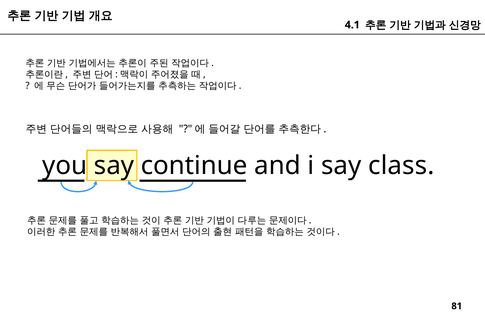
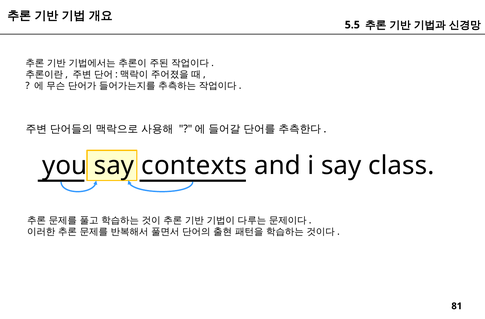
4.1: 4.1 -> 5.5
continue: continue -> contexts
